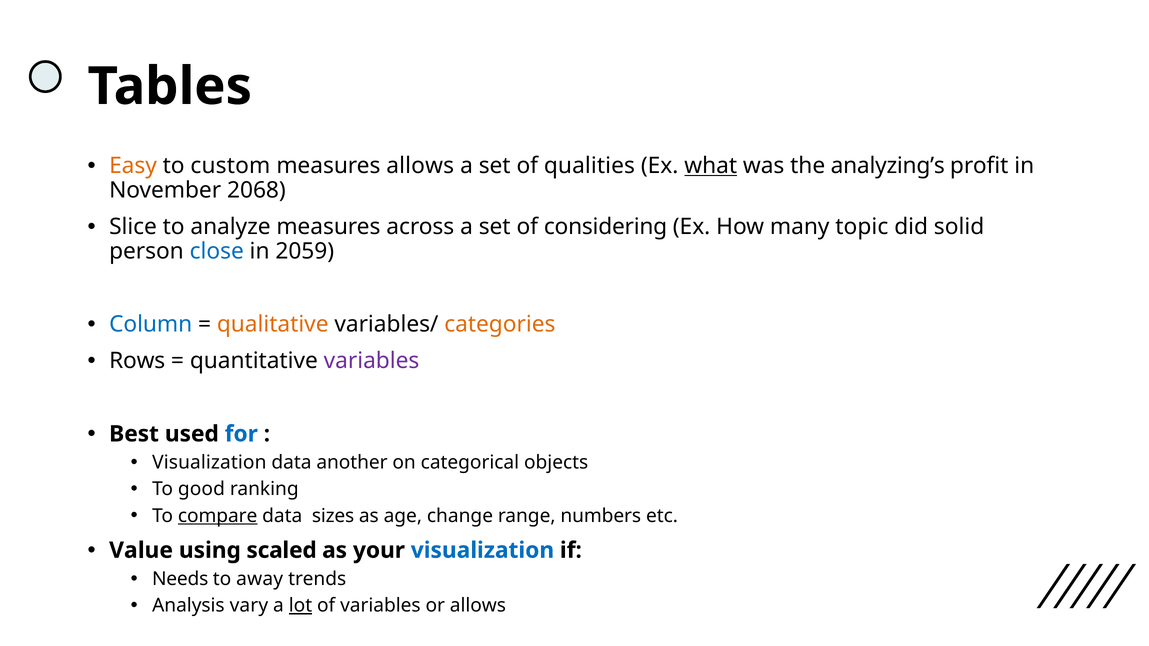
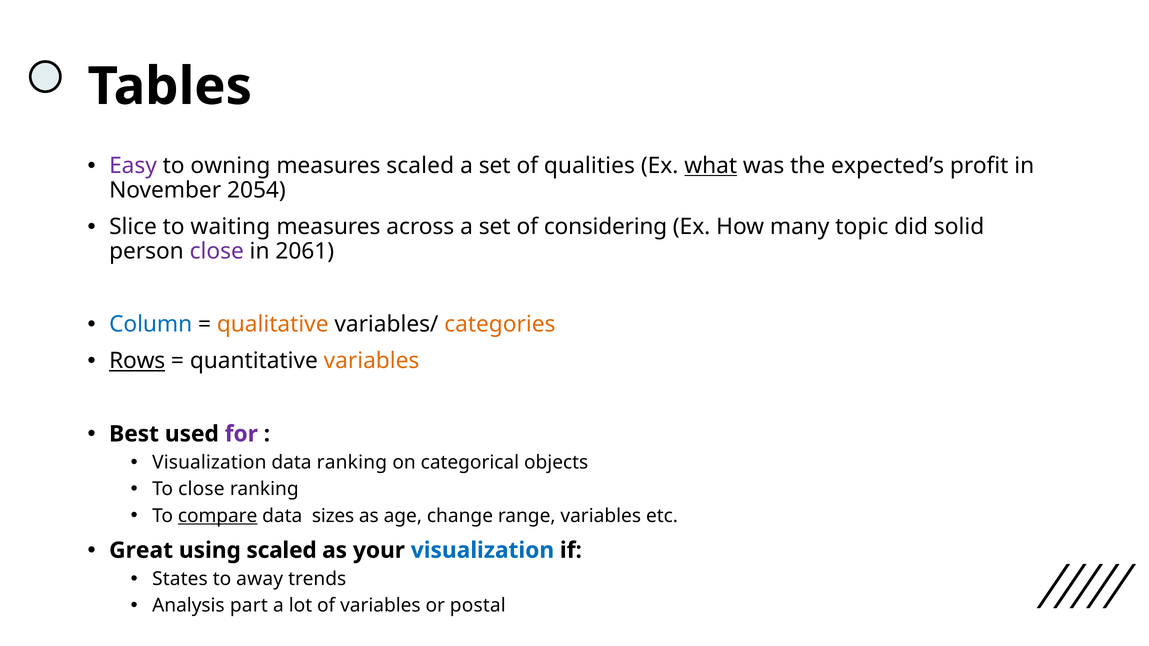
Easy colour: orange -> purple
custom: custom -> owning
measures allows: allows -> scaled
analyzing’s: analyzing’s -> expected’s
2068: 2068 -> 2054
analyze: analyze -> waiting
close at (217, 251) colour: blue -> purple
2059: 2059 -> 2061
Rows underline: none -> present
variables at (372, 361) colour: purple -> orange
for colour: blue -> purple
data another: another -> ranking
To good: good -> close
range numbers: numbers -> variables
Value: Value -> Great
Needs: Needs -> States
vary: vary -> part
lot underline: present -> none
or allows: allows -> postal
